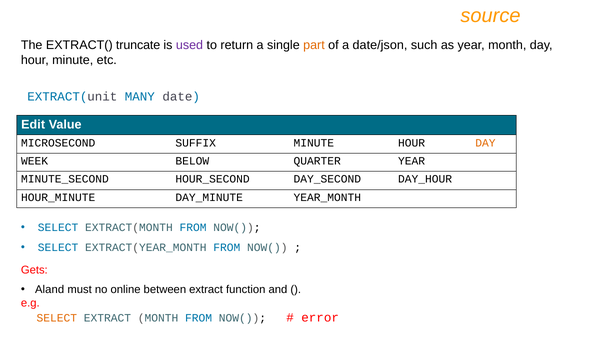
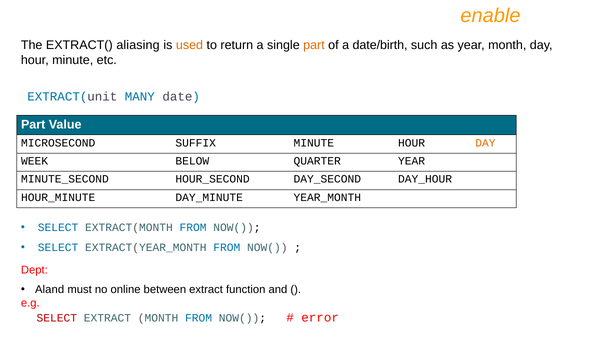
source: source -> enable
truncate: truncate -> aliasing
used colour: purple -> orange
date/json: date/json -> date/birth
Edit at (33, 125): Edit -> Part
Gets: Gets -> Dept
SELECT at (57, 318) colour: orange -> red
